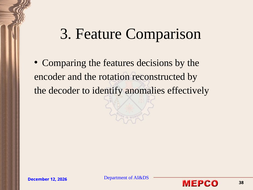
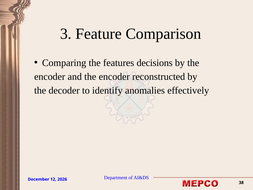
and the rotation: rotation -> encoder
